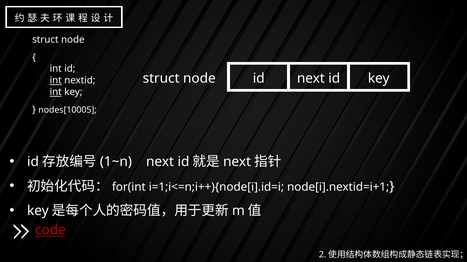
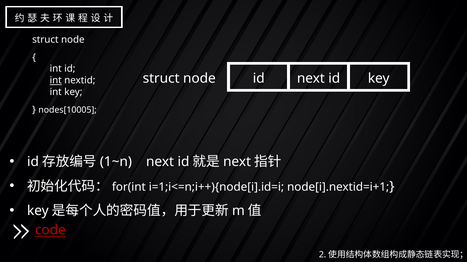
int at (56, 92) underline: present -> none
